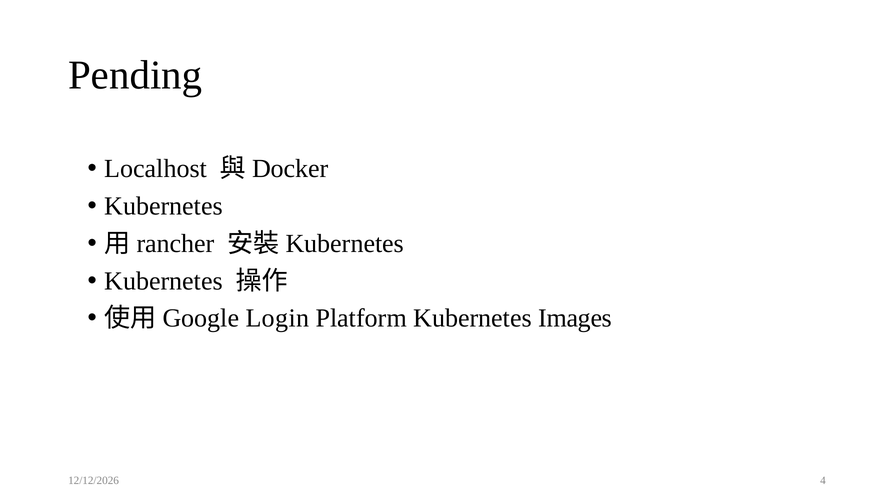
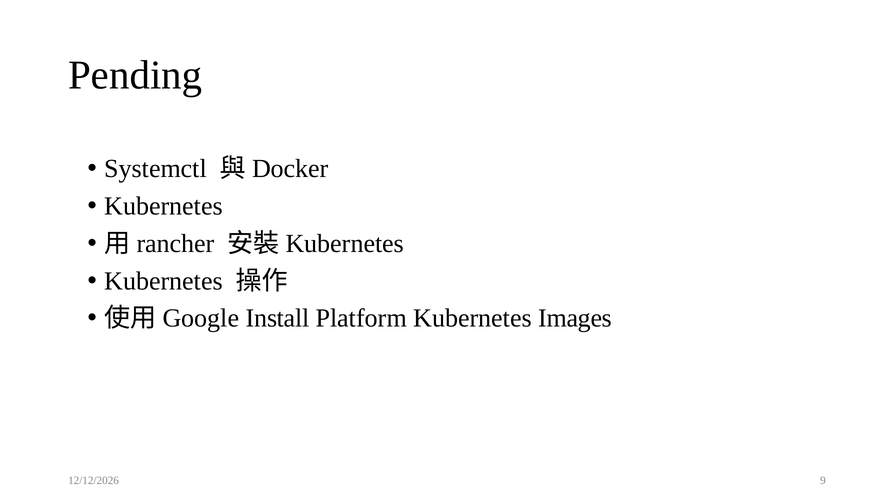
Localhost: Localhost -> Systemctl
Login: Login -> Install
4: 4 -> 9
